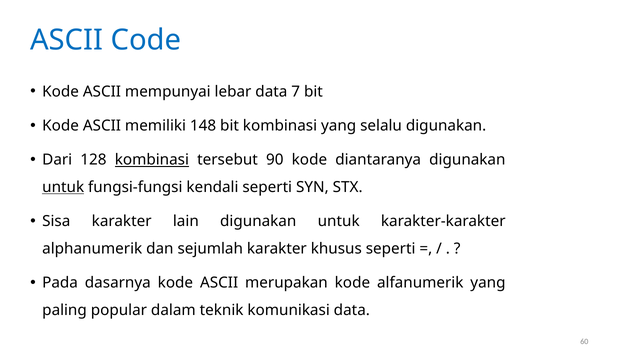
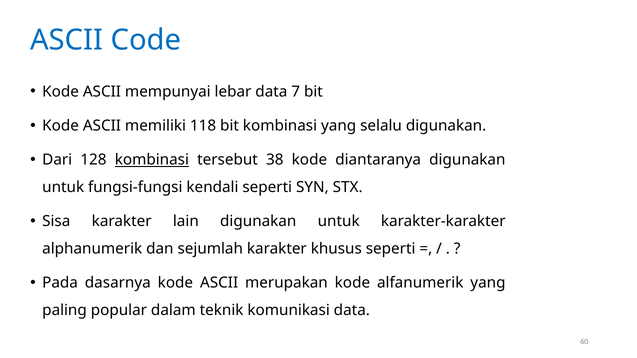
148: 148 -> 118
90: 90 -> 38
untuk at (63, 187) underline: present -> none
